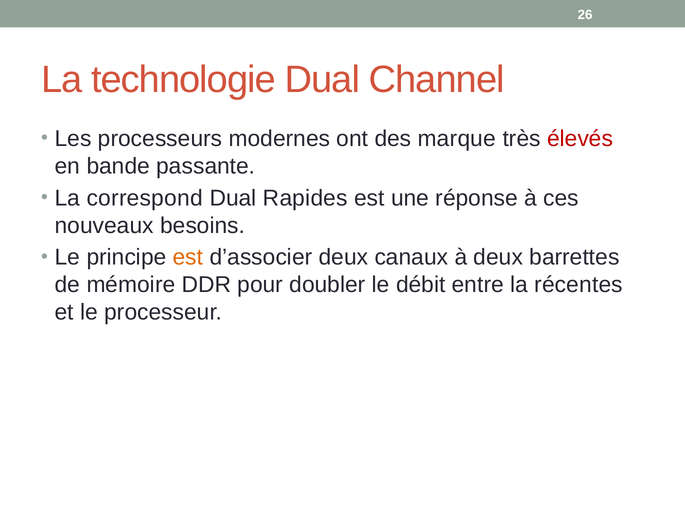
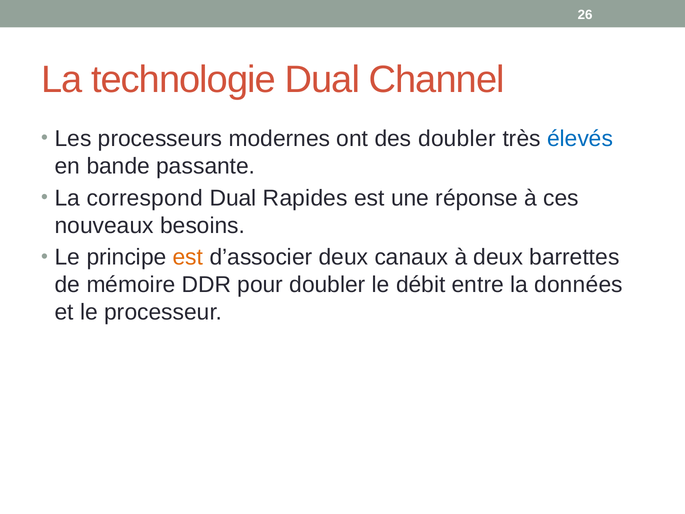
des marque: marque -> doubler
élevés colour: red -> blue
récentes: récentes -> données
